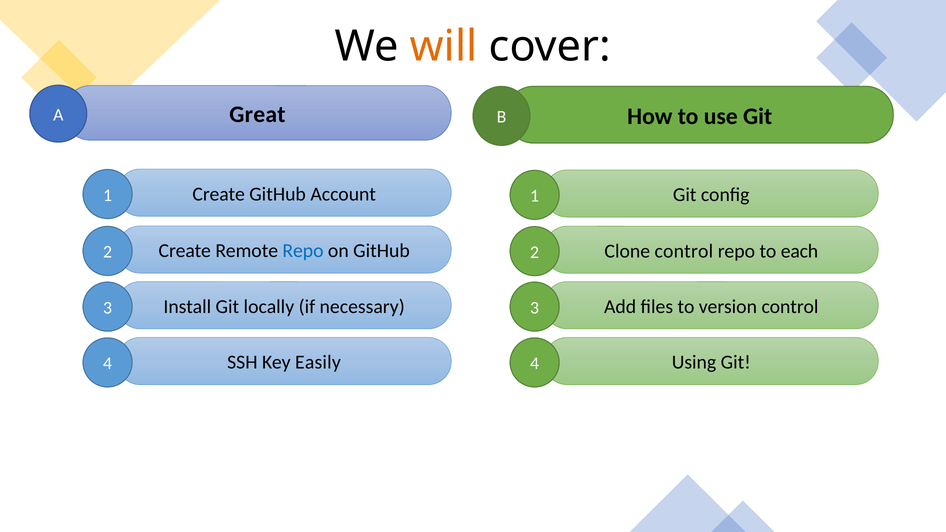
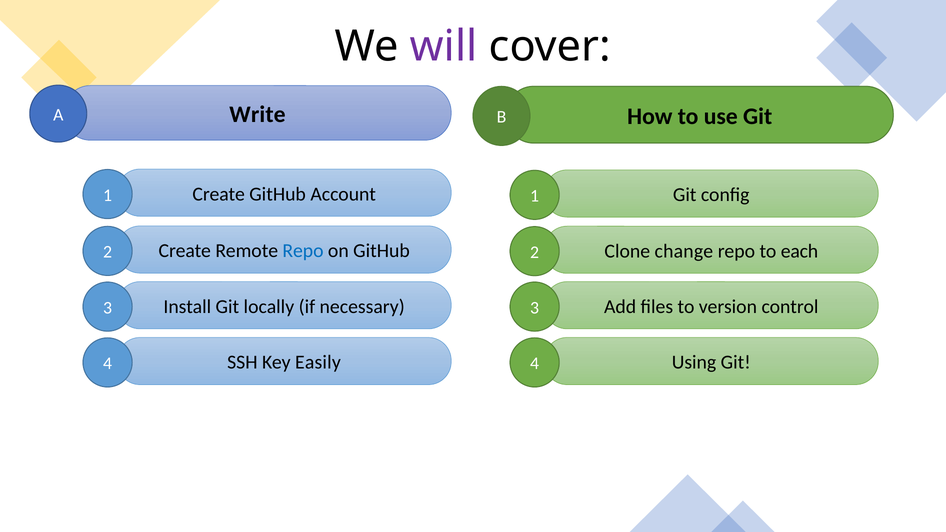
will colour: orange -> purple
Great: Great -> Write
Clone control: control -> change
